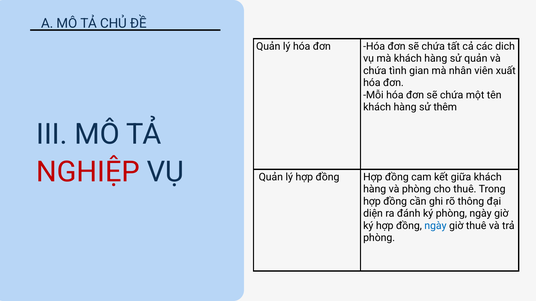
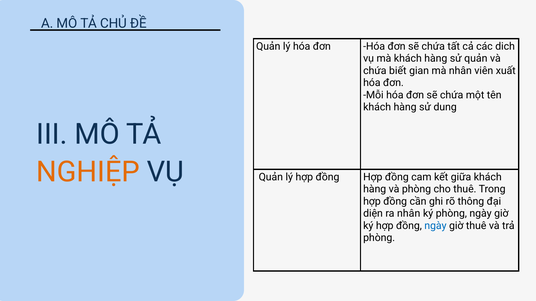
tình: tình -> biết
thêm: thêm -> dung
NGHIỆP colour: red -> orange
ra đánh: đánh -> nhân
